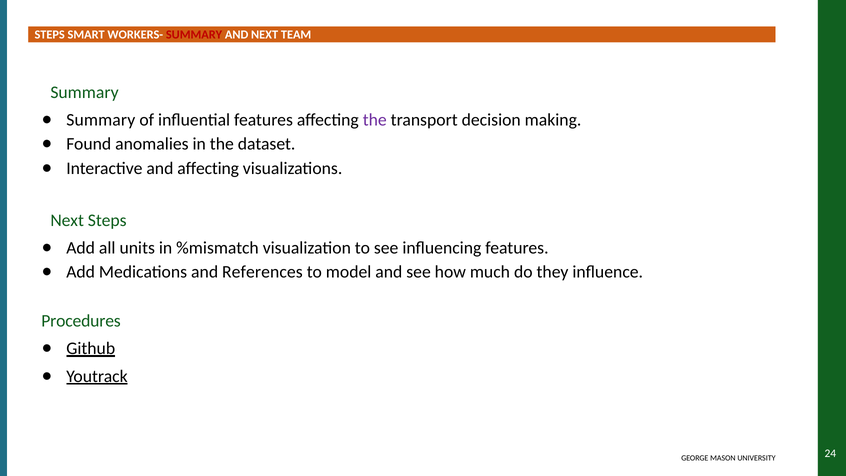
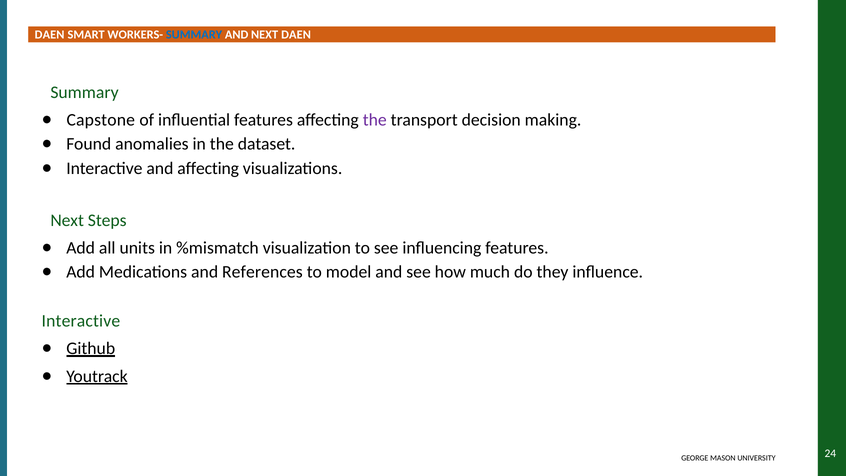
STEPS at (50, 35): STEPS -> DAEN
SUMMARY at (194, 35) colour: red -> blue
NEXT TEAM: TEAM -> DAEN
Summary at (101, 120): Summary -> Capstone
Procedures at (81, 321): Procedures -> Interactive
